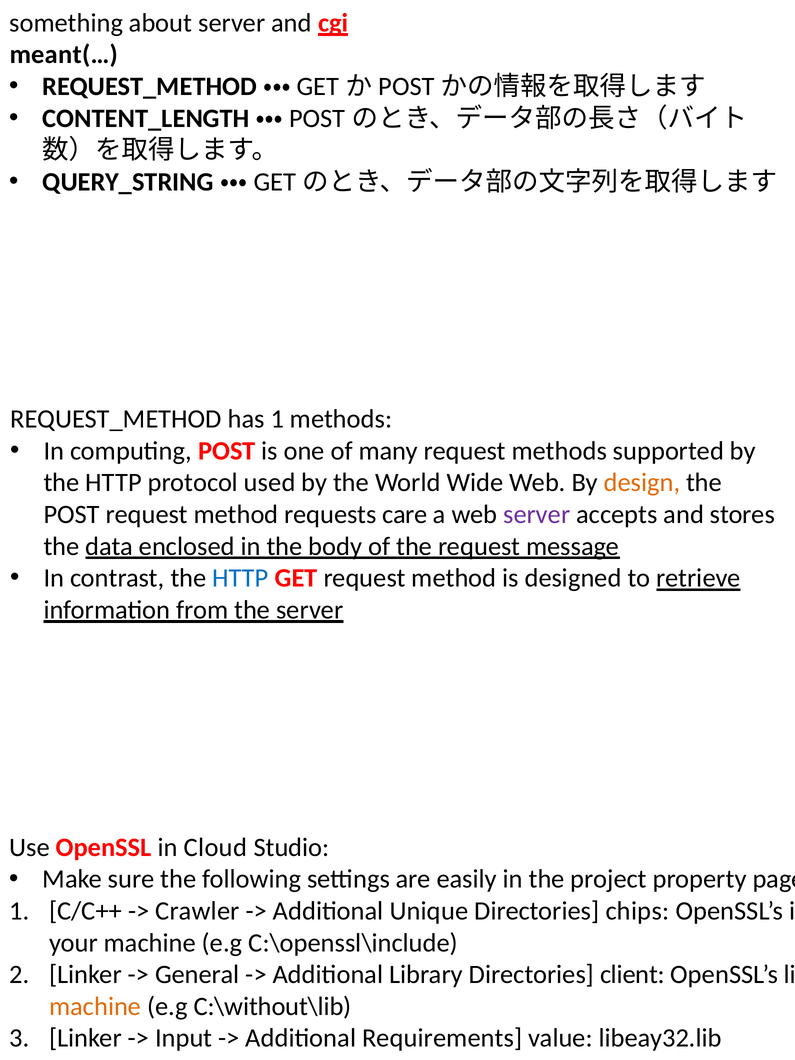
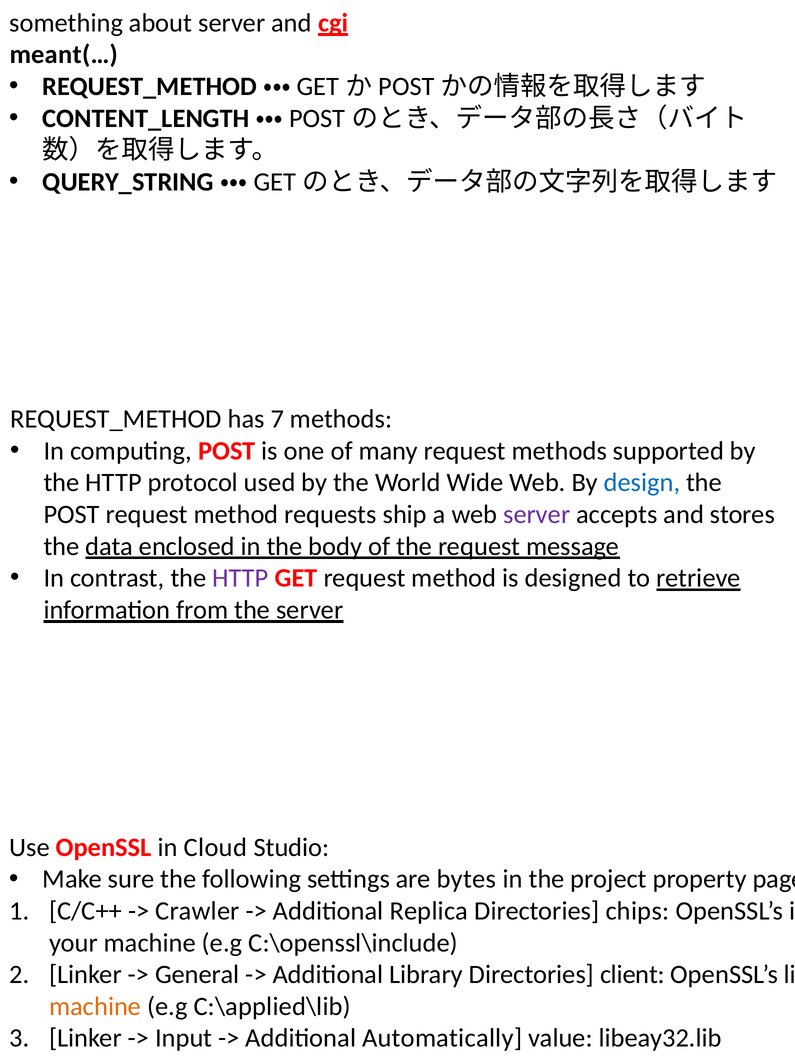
has 1: 1 -> 7
design colour: orange -> blue
care: care -> ship
HTTP at (240, 578) colour: blue -> purple
easily: easily -> bytes
Unique: Unique -> Replica
C:\without\lib: C:\without\lib -> C:\applied\lib
Requirements: Requirements -> Automatically
